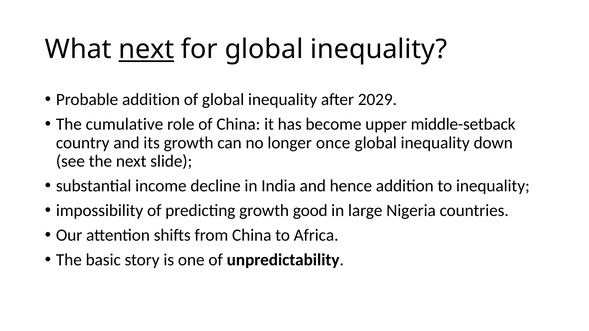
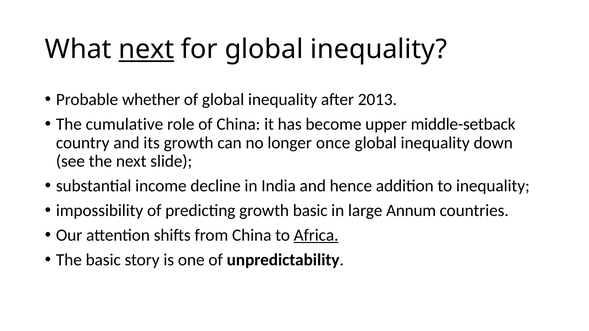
Probable addition: addition -> whether
2029: 2029 -> 2013
growth good: good -> basic
Nigeria: Nigeria -> Annum
Africa underline: none -> present
